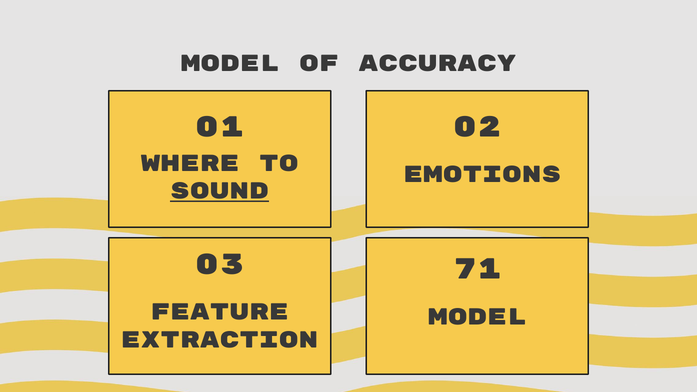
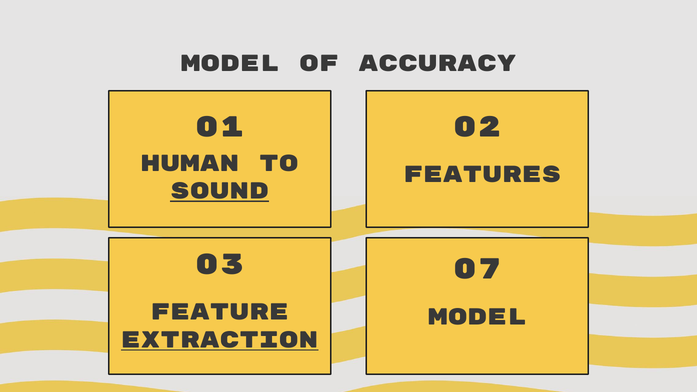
Where: Where -> Human
Emotions: Emotions -> Features
71: 71 -> 07
Extraction underline: none -> present
